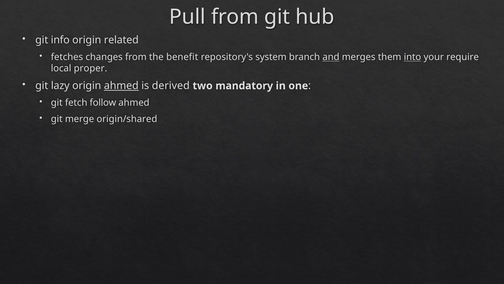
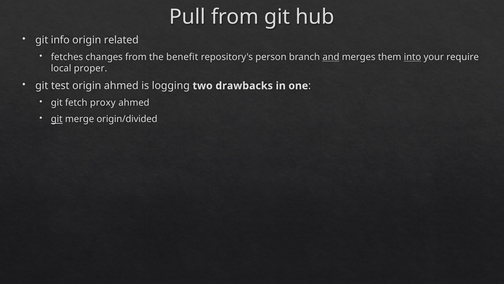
system: system -> person
lazy: lazy -> test
ahmed at (121, 86) underline: present -> none
derived: derived -> logging
mandatory: mandatory -> drawbacks
follow: follow -> proxy
git at (57, 119) underline: none -> present
origin/shared: origin/shared -> origin/divided
